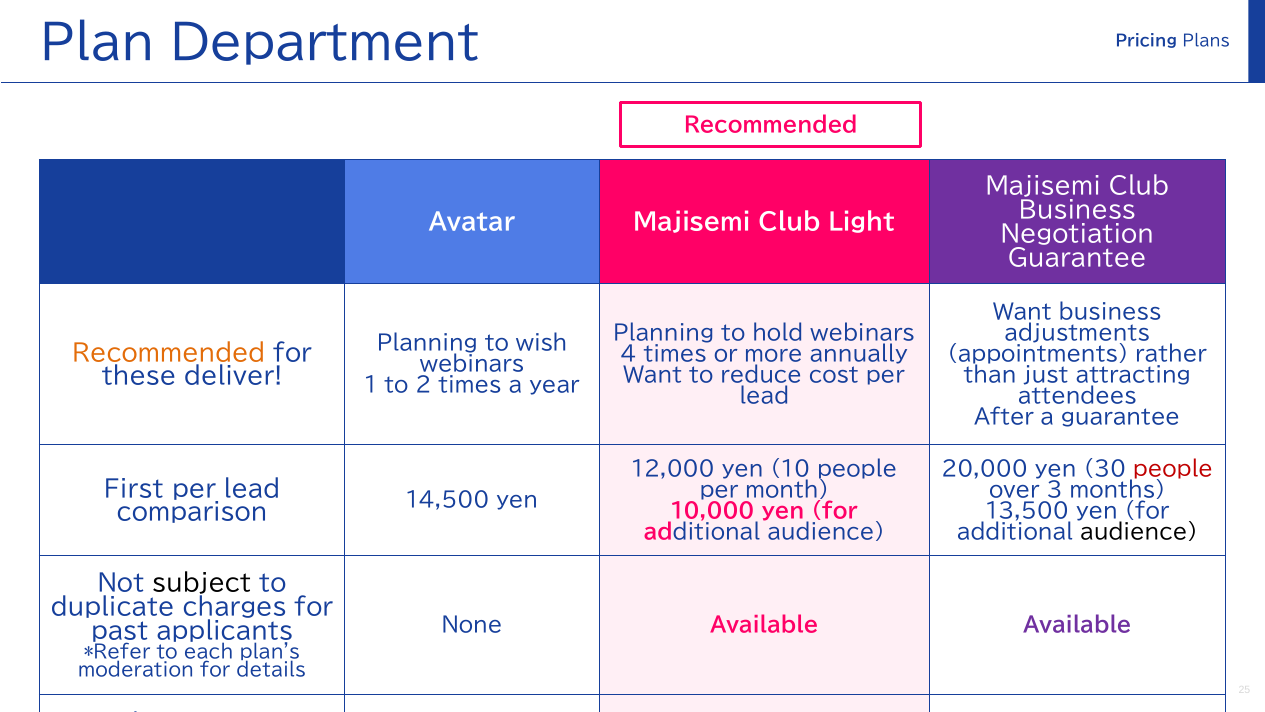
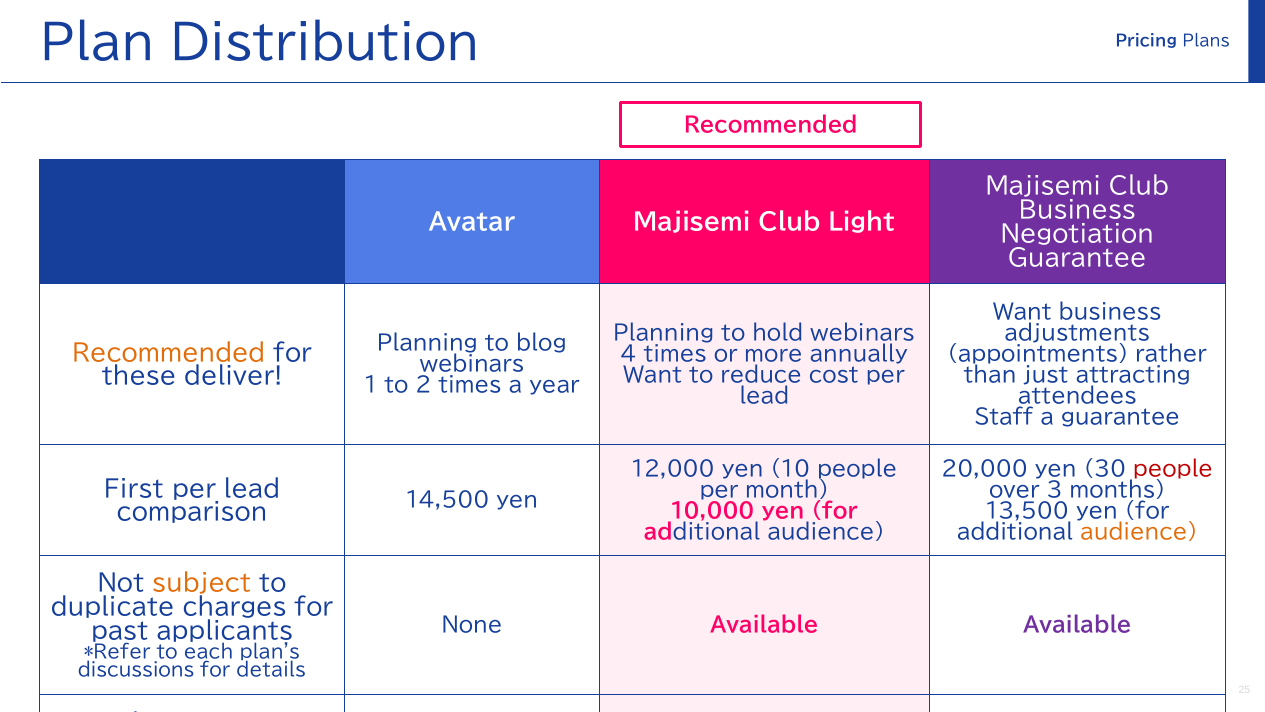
Department: Department -> Distribution
wish: wish -> blog
After: After -> Staff
audience at (1139, 532) colour: black -> orange
subject colour: black -> orange
moderation: moderation -> discussions
